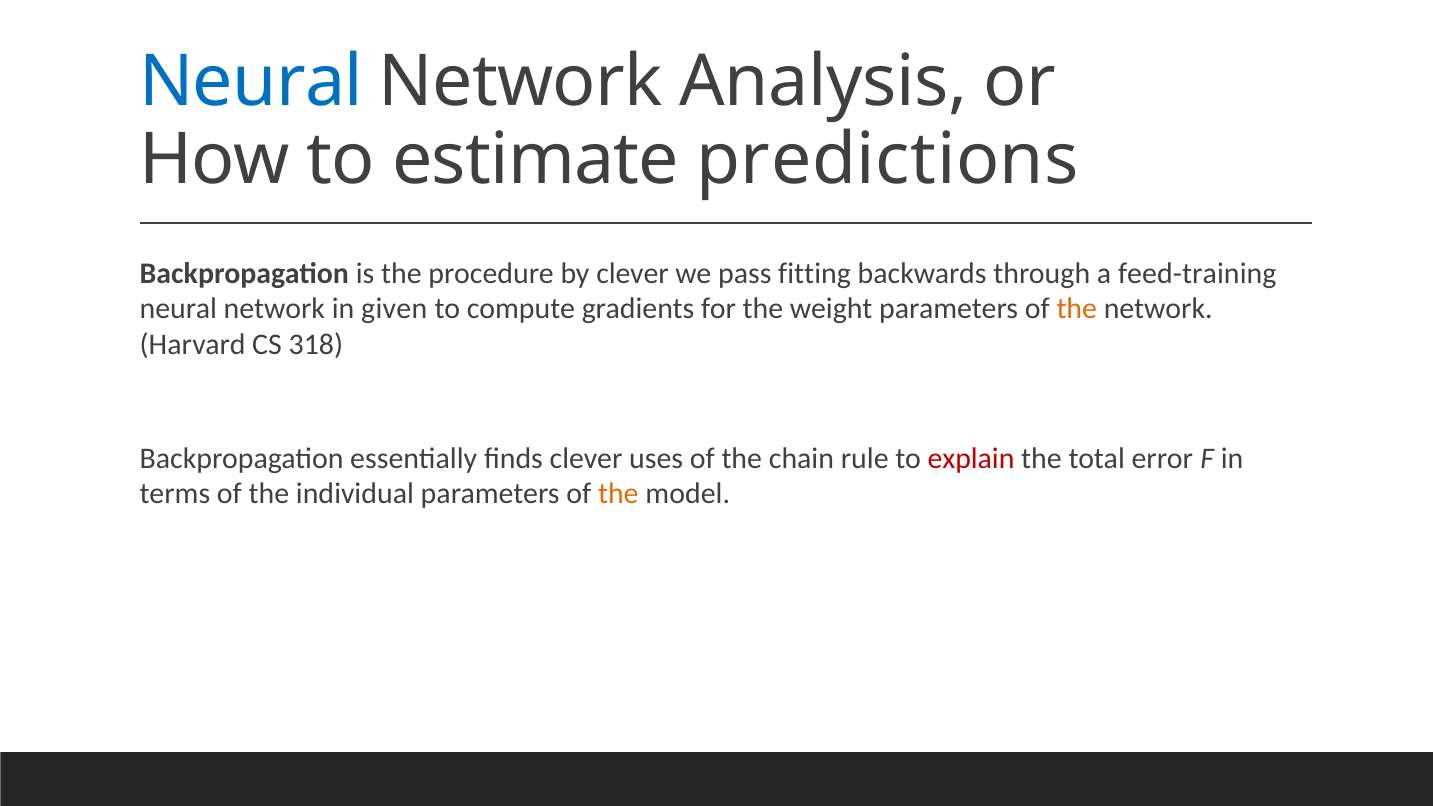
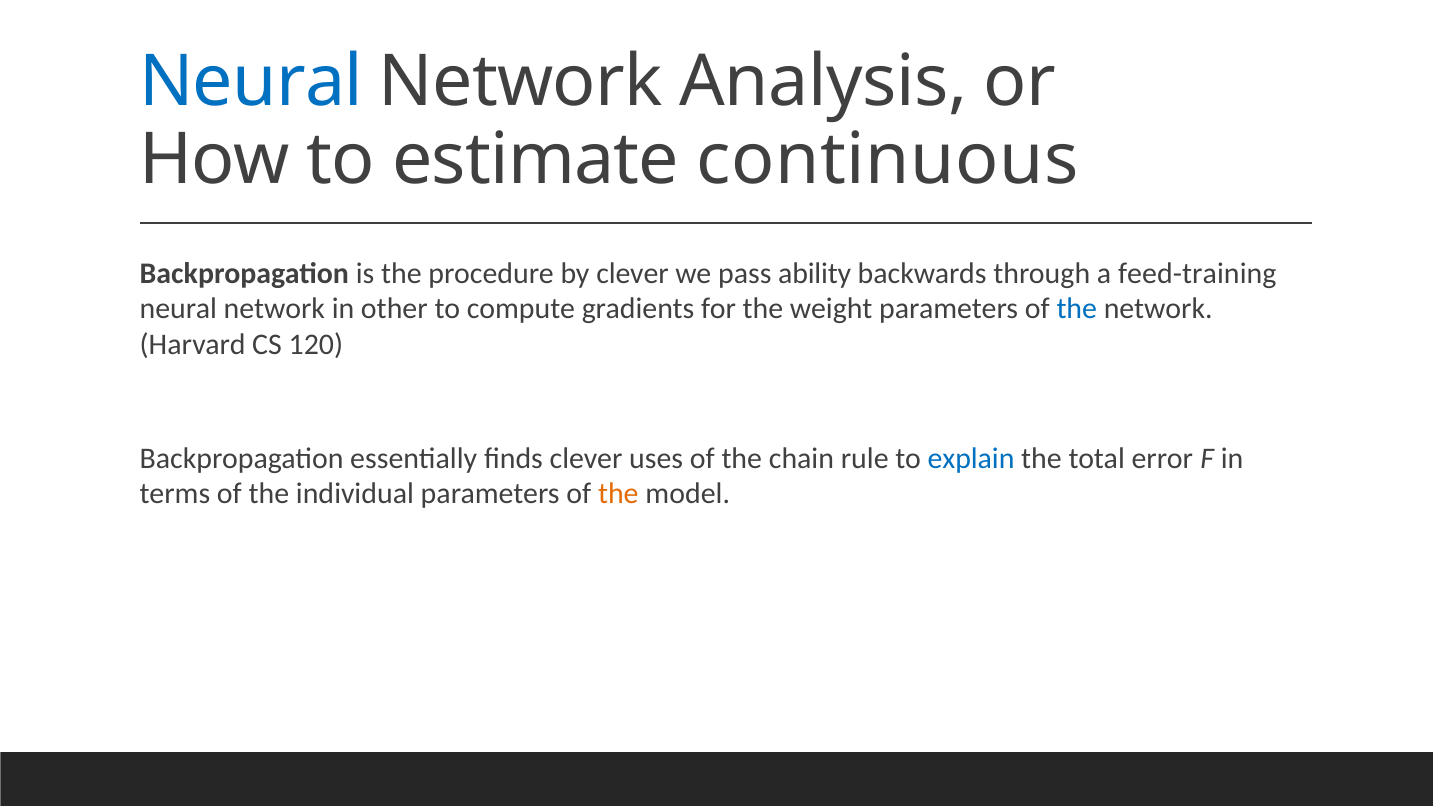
predictions: predictions -> continuous
fitting: fitting -> ability
given: given -> other
the at (1077, 309) colour: orange -> blue
318: 318 -> 120
explain colour: red -> blue
